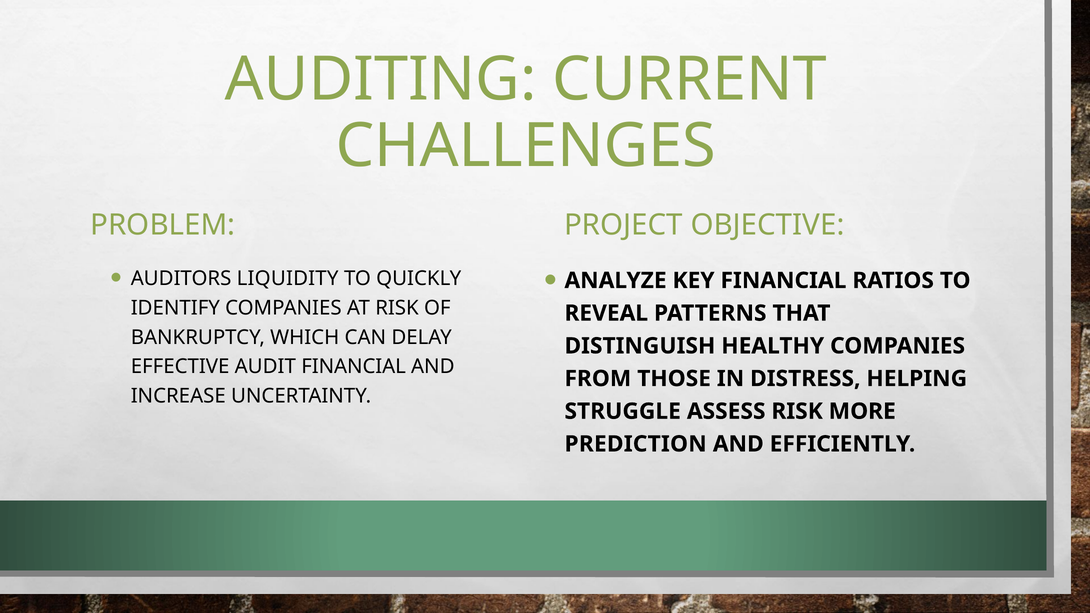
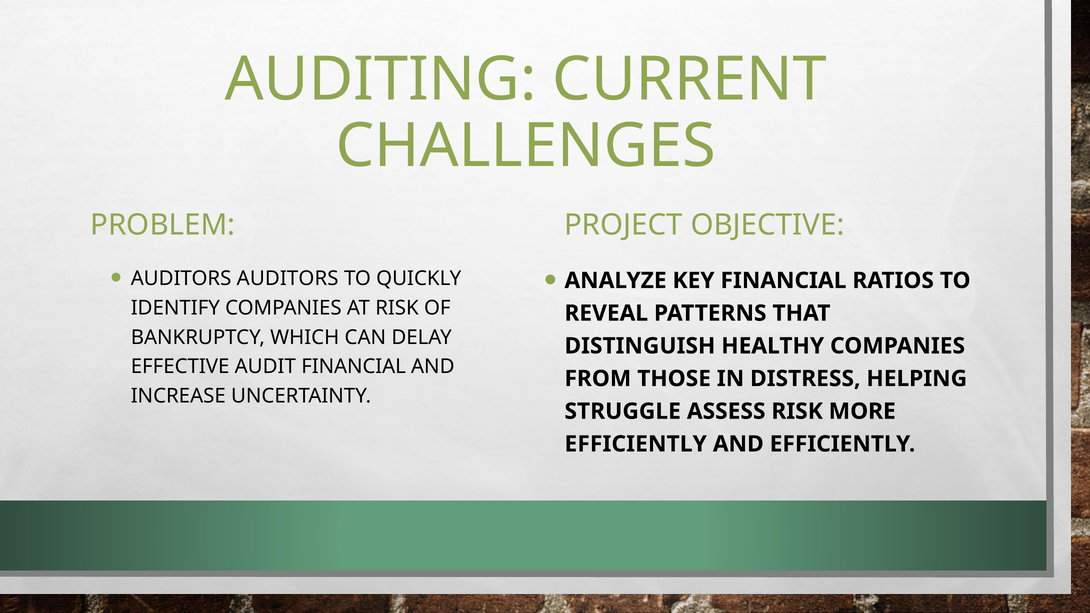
AUDITORS LIQUIDITY: LIQUIDITY -> AUDITORS
PREDICTION at (636, 444): PREDICTION -> EFFICIENTLY
